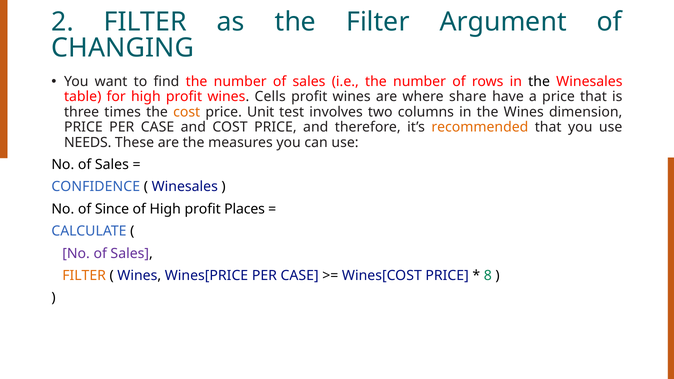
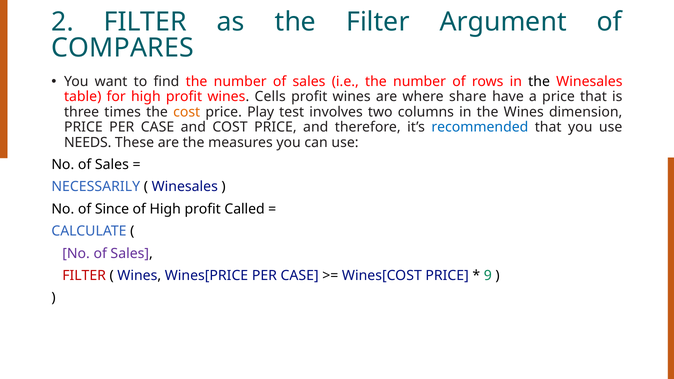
CHANGING: CHANGING -> COMPARES
Unit: Unit -> Play
recommended colour: orange -> blue
CONFIDENCE: CONFIDENCE -> NECESSARILY
Places: Places -> Called
FILTER at (84, 276) colour: orange -> red
8: 8 -> 9
